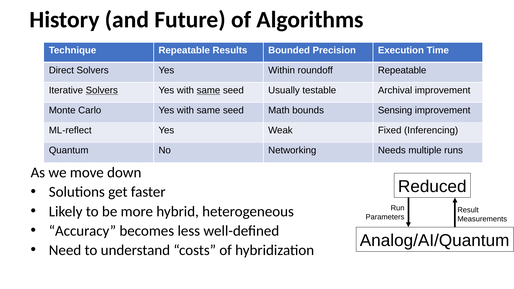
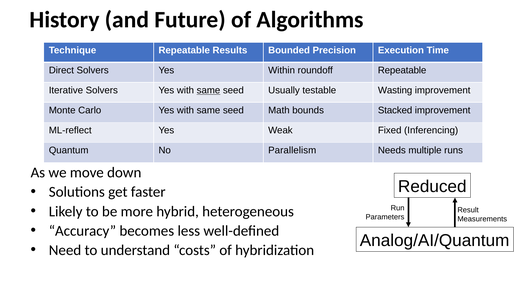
Solvers at (102, 90) underline: present -> none
Archival: Archival -> Wasting
Sensing: Sensing -> Stacked
Networking: Networking -> Parallelism
